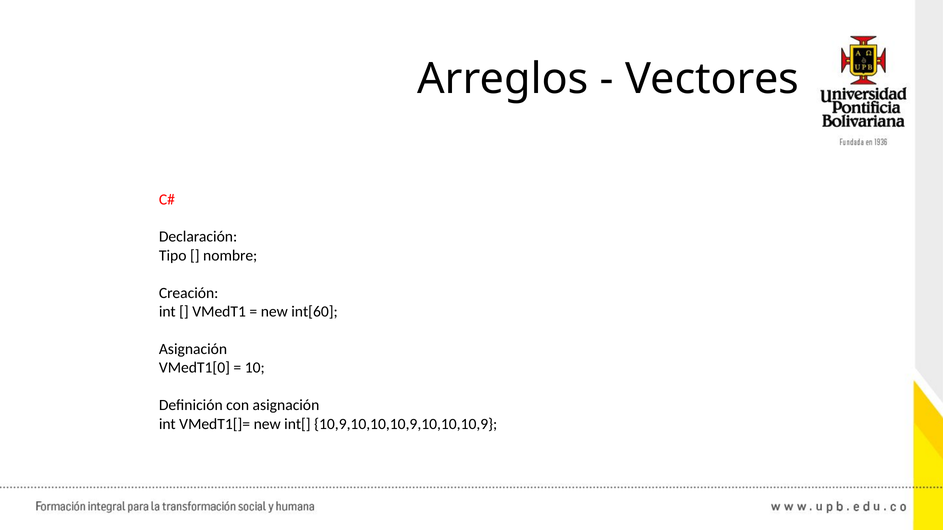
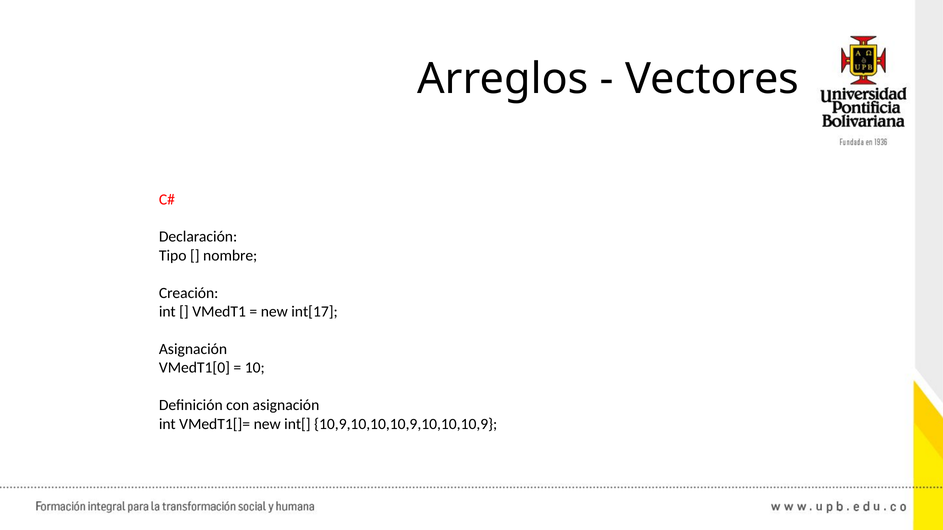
int[60: int[60 -> int[17
